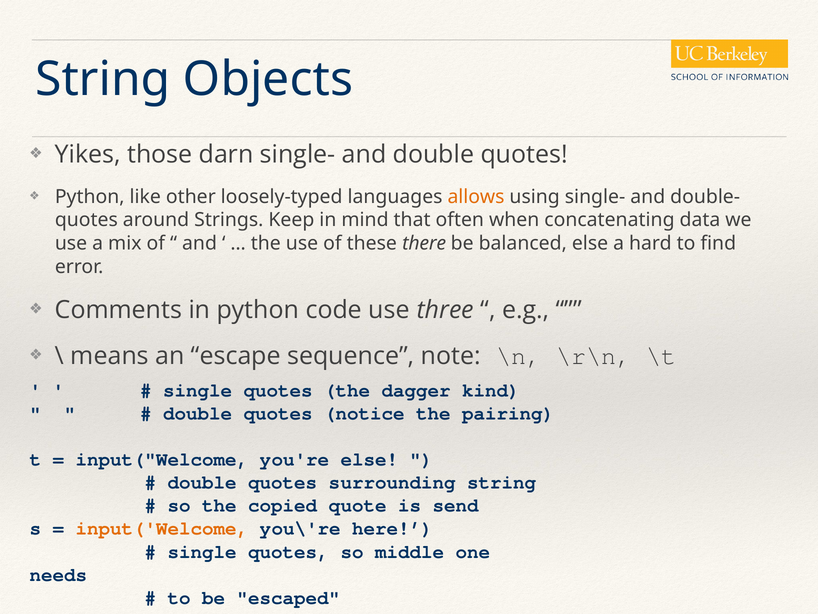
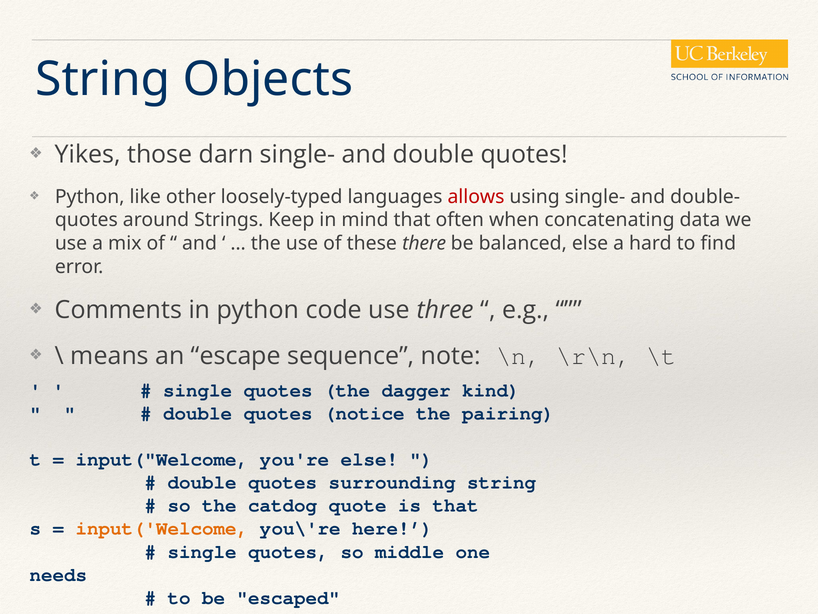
allows colour: orange -> red
copied: copied -> catdog
is send: send -> that
